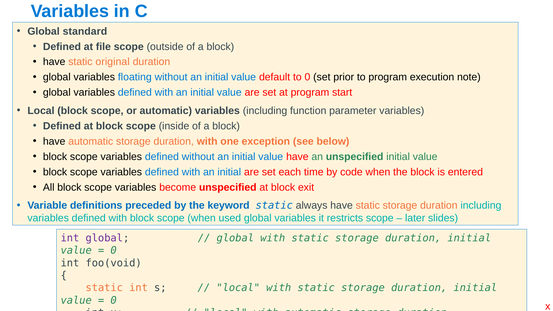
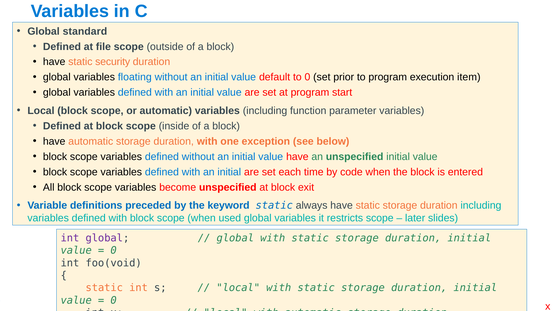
original: original -> security
note: note -> item
